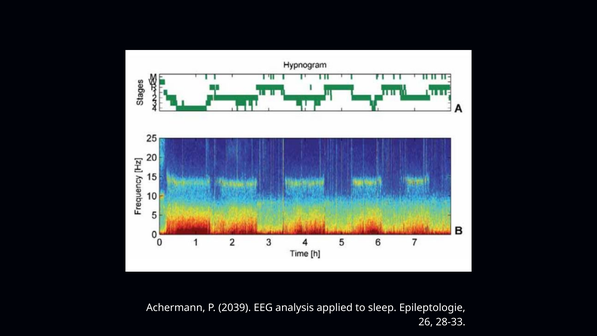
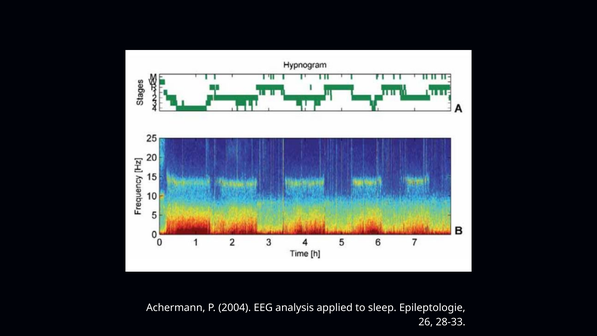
2039: 2039 -> 2004
